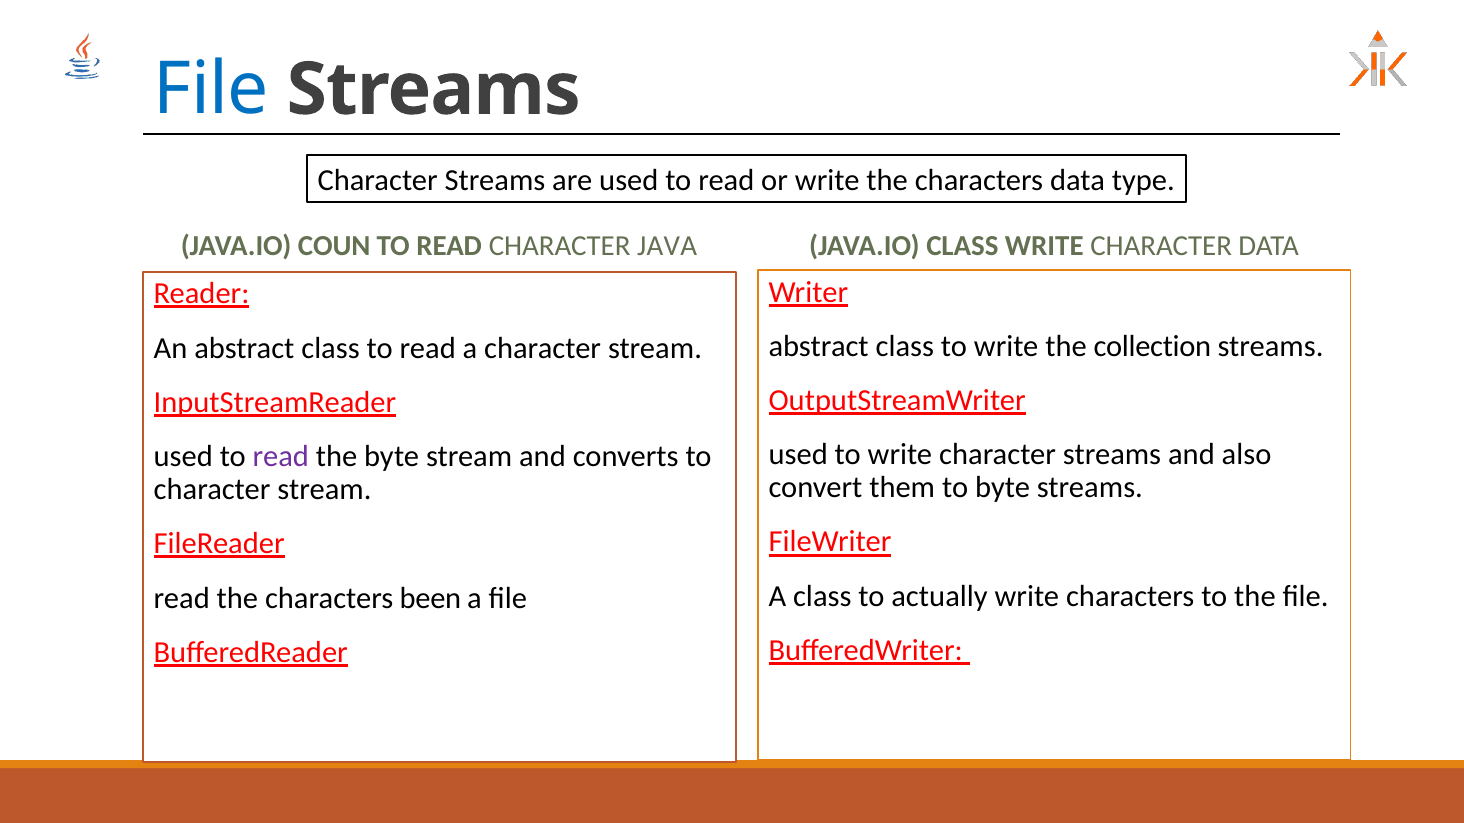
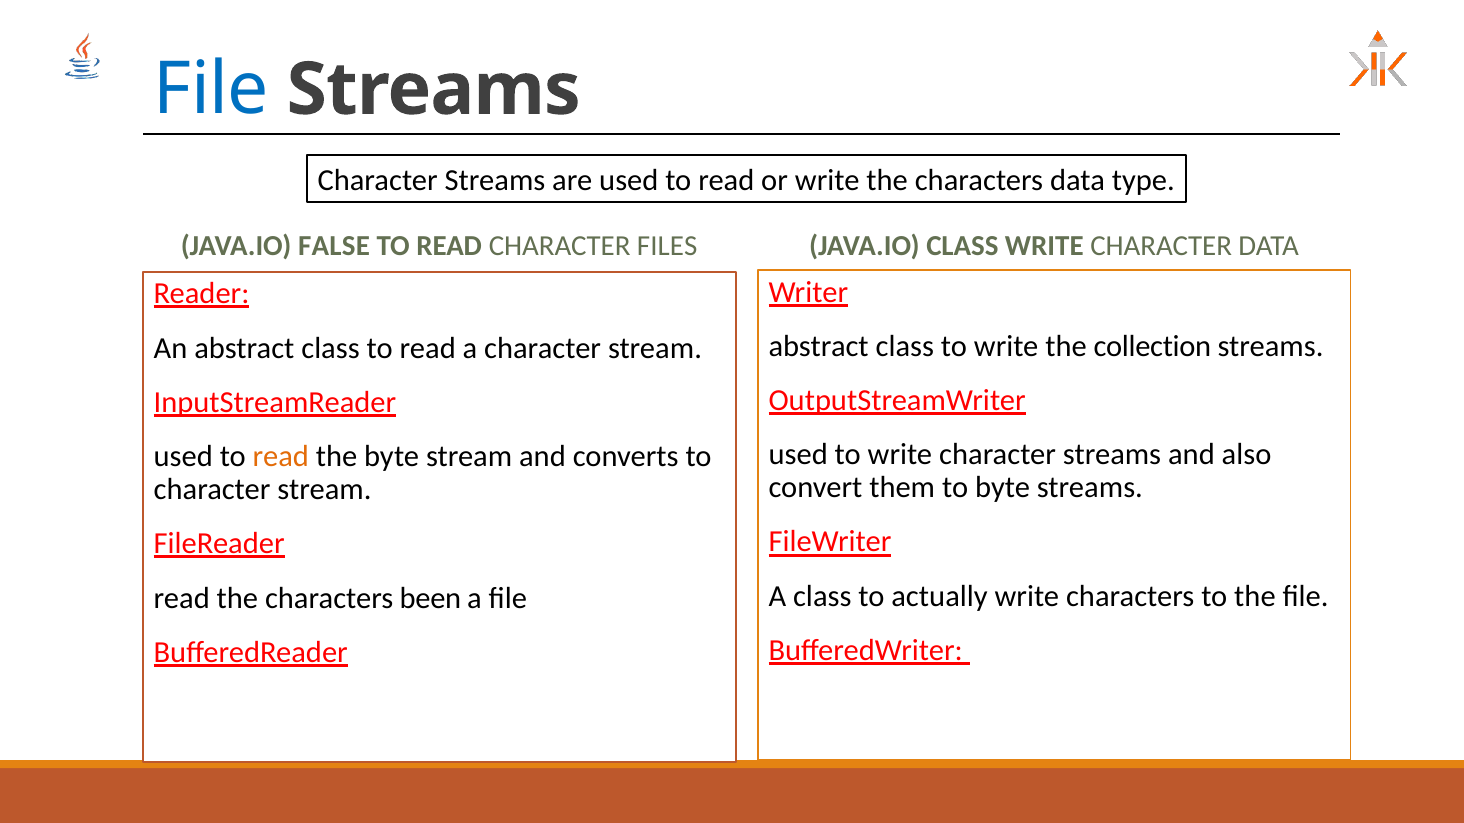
COUN: COUN -> FALSE
JAVA: JAVA -> FILES
read at (281, 457) colour: purple -> orange
